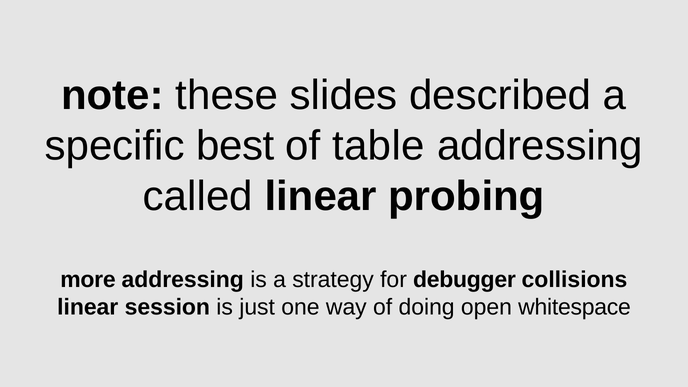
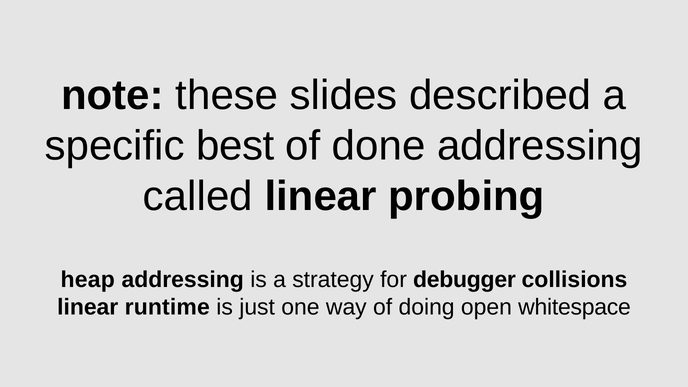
table: table -> done
more: more -> heap
session: session -> runtime
